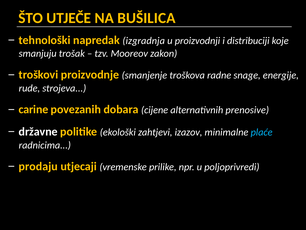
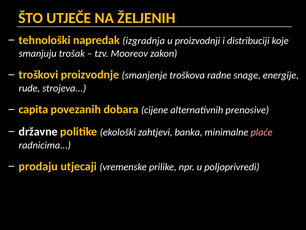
BUŠILICA: BUŠILICA -> ŽELJENIH
carine: carine -> capita
izazov: izazov -> banka
plaće colour: light blue -> pink
